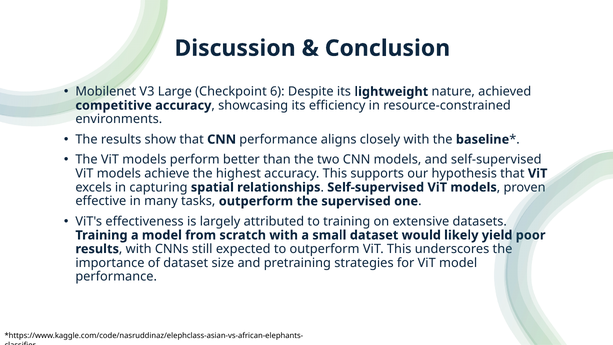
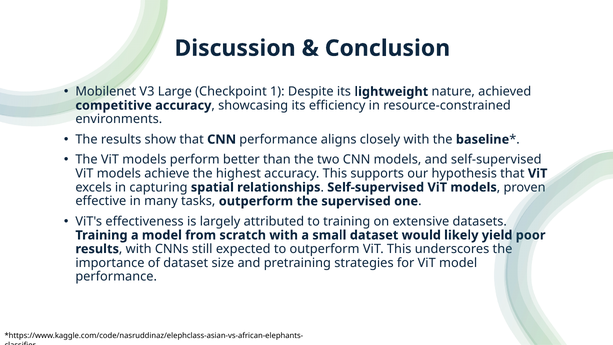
6: 6 -> 1
